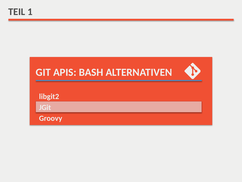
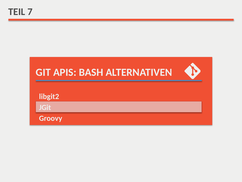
1: 1 -> 7
